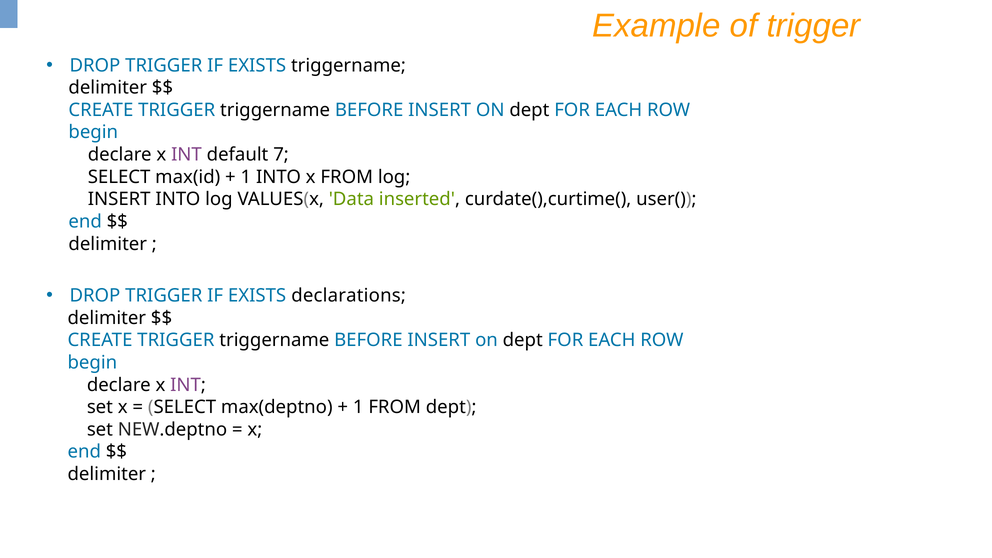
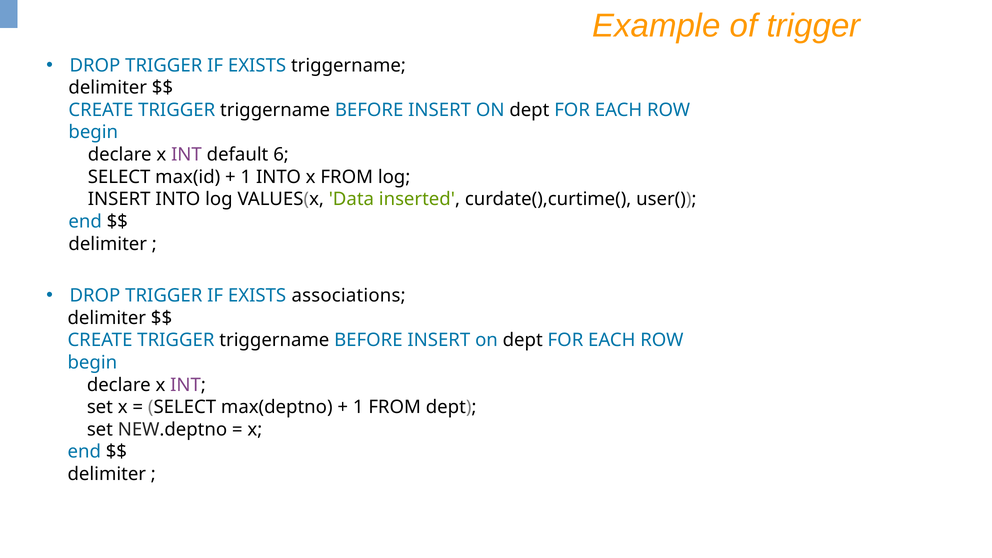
7: 7 -> 6
declarations: declarations -> associations
